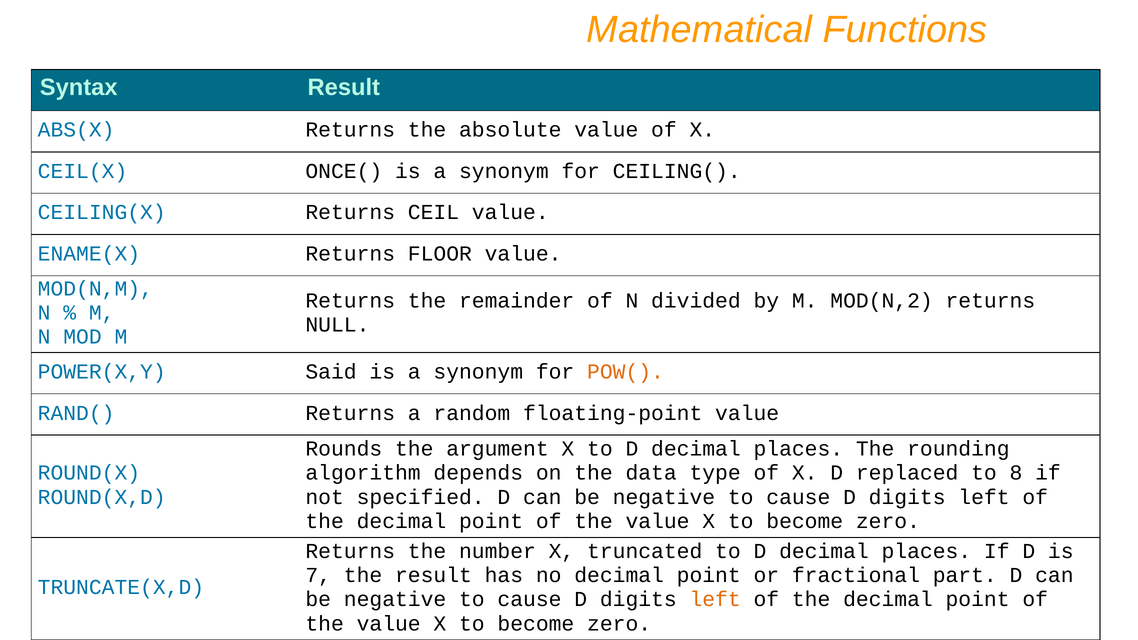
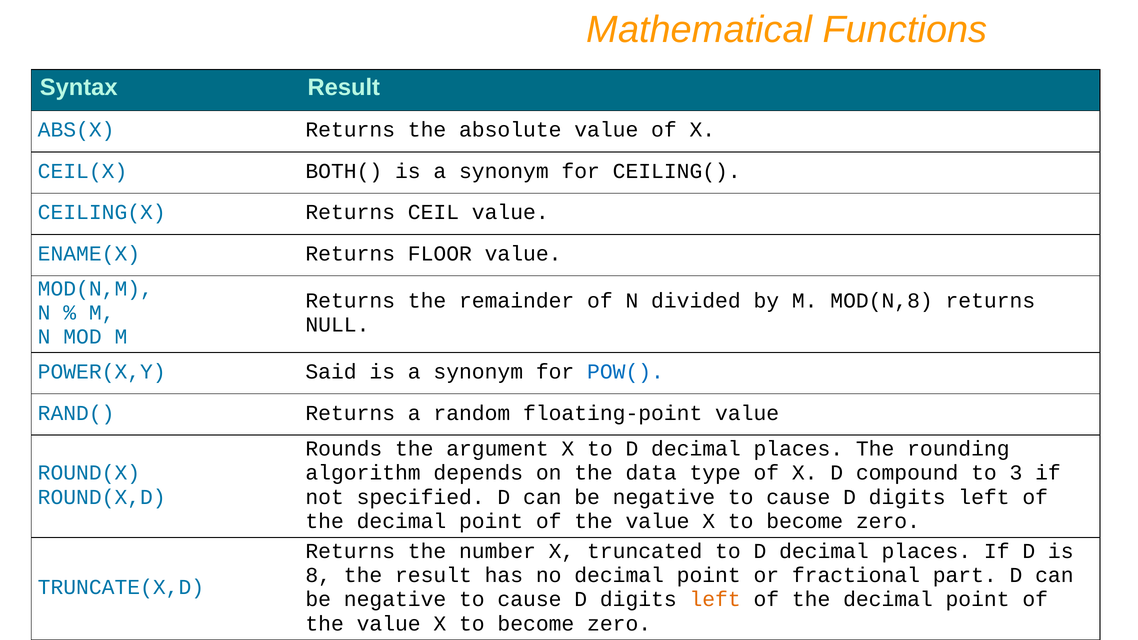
ONCE(: ONCE( -> BOTH(
MOD(N,2: MOD(N,2 -> MOD(N,8
POW( colour: orange -> blue
replaced: replaced -> compound
8: 8 -> 3
7: 7 -> 8
